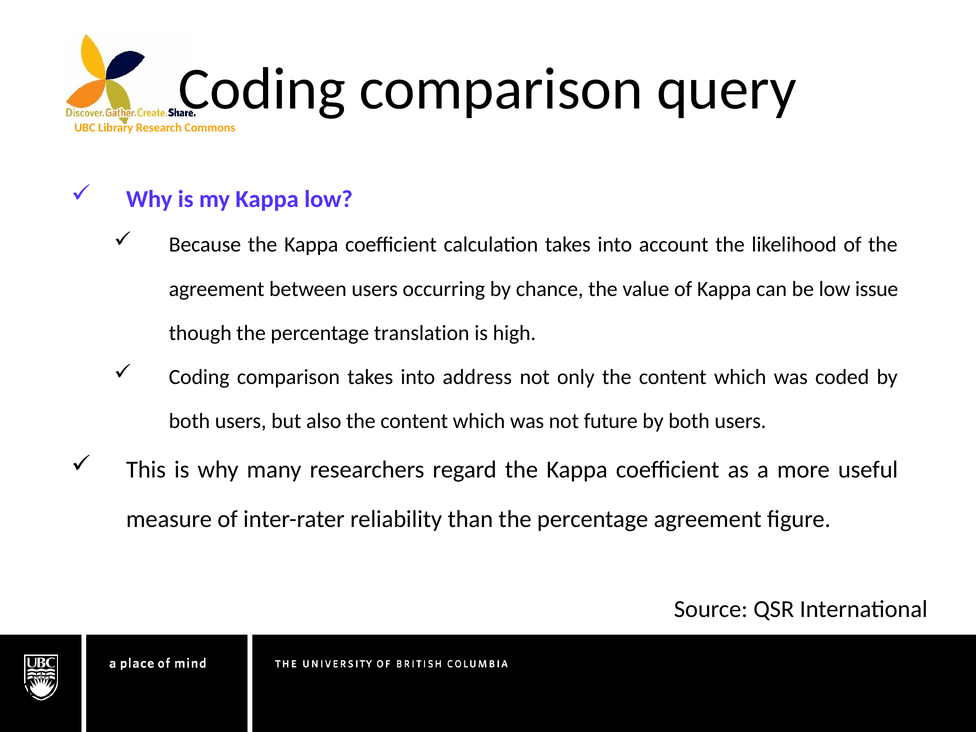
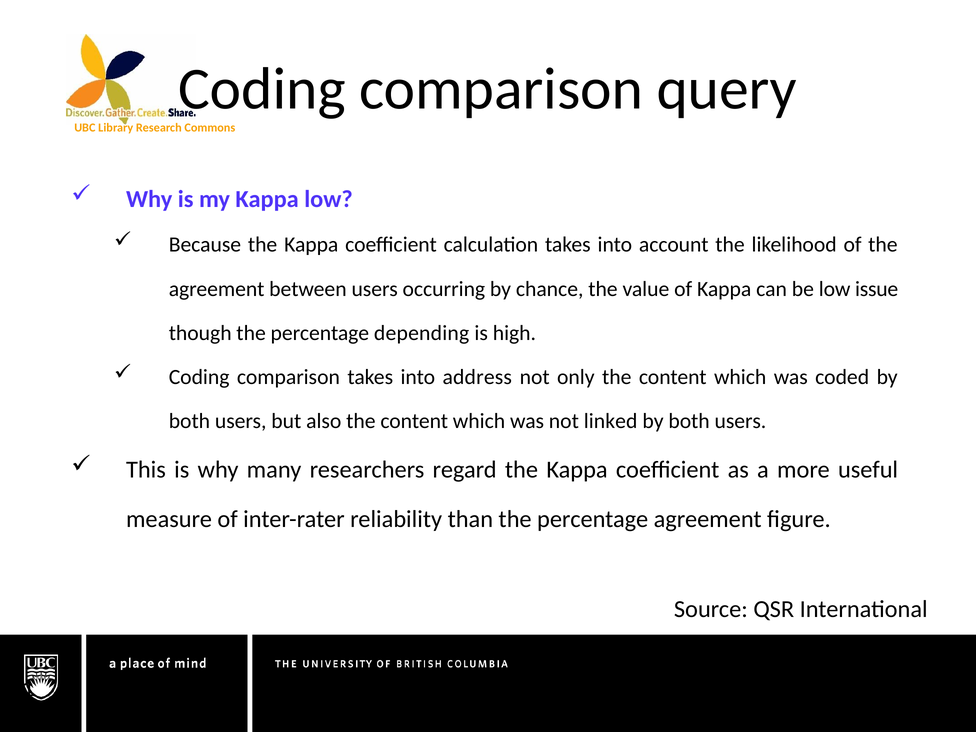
translation: translation -> depending
future: future -> linked
